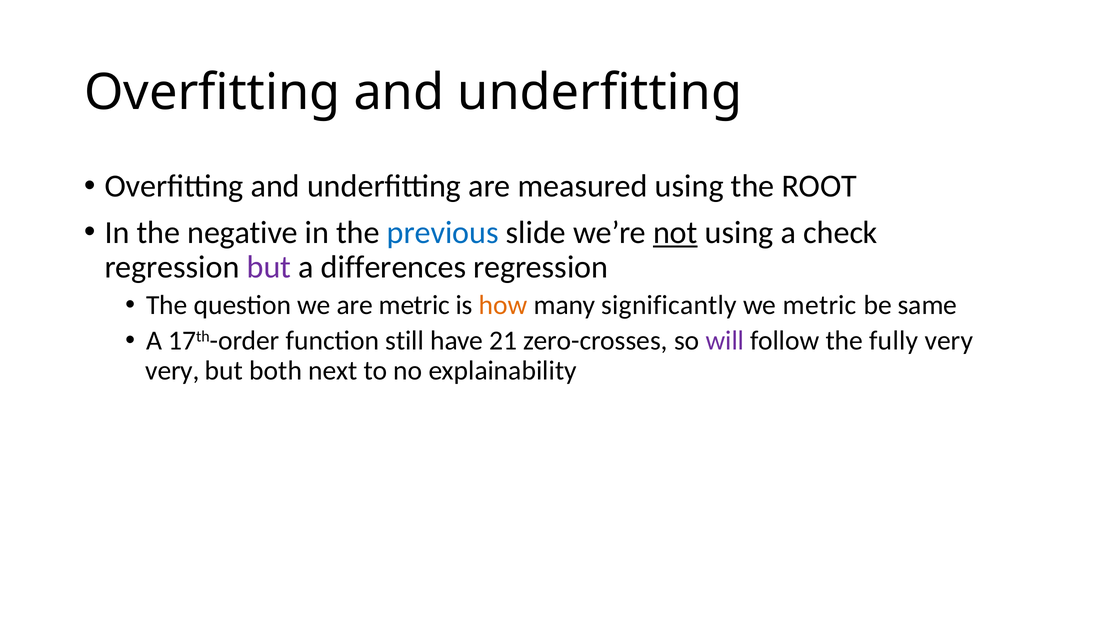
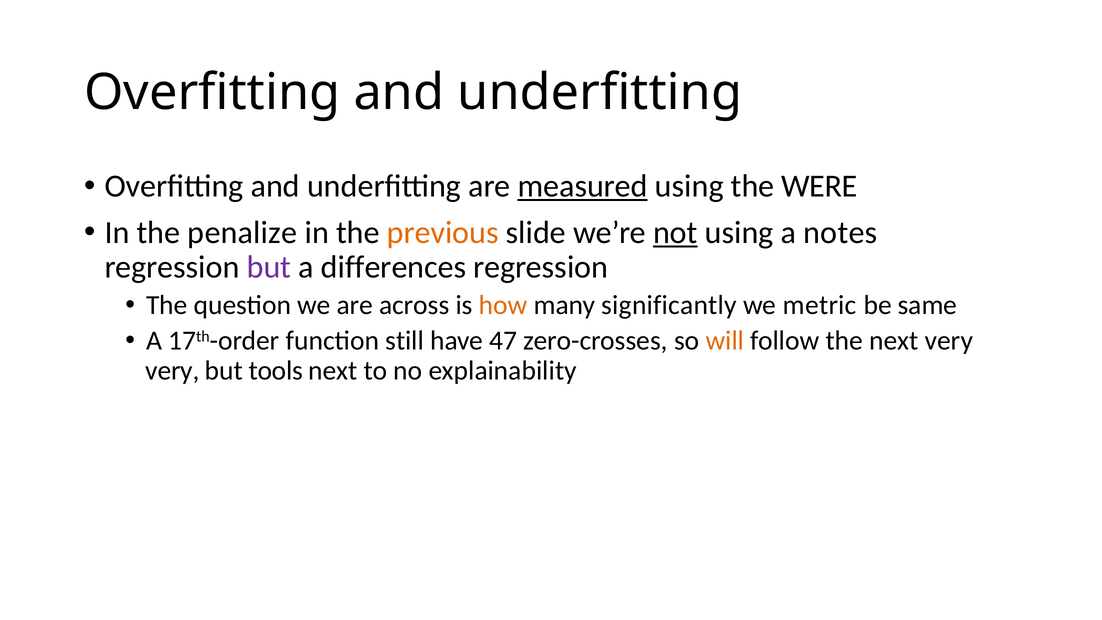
measured underline: none -> present
ROOT: ROOT -> WERE
negative: negative -> penalize
previous colour: blue -> orange
check: check -> notes
are metric: metric -> across
21: 21 -> 47
will colour: purple -> orange
the fully: fully -> next
both: both -> tools
